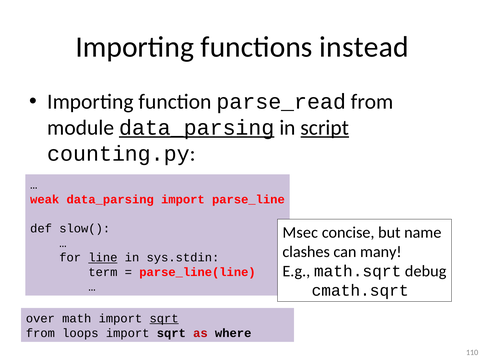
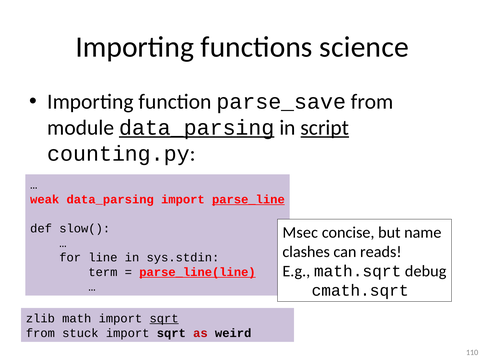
instead: instead -> science
parse_read: parse_read -> parse_save
parse_line underline: none -> present
many: many -> reads
line underline: present -> none
parse_line(line underline: none -> present
over: over -> zlib
loops: loops -> stuck
where: where -> weird
